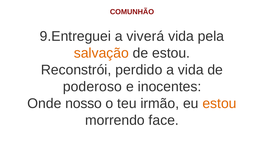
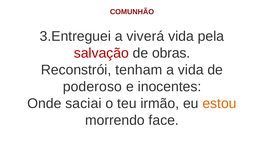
9.Entreguei: 9.Entreguei -> 3.Entreguei
salvação colour: orange -> red
de estou: estou -> obras
perdido: perdido -> tenham
nosso: nosso -> saciai
